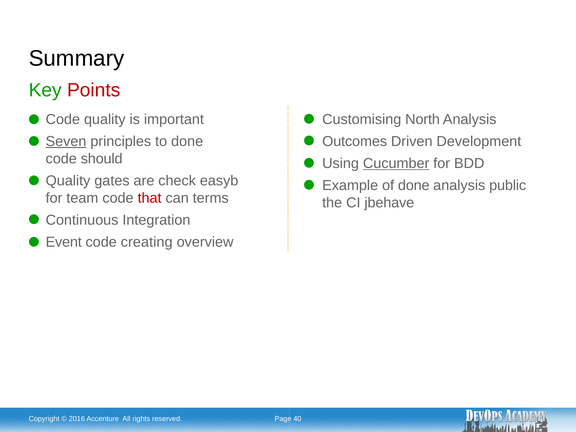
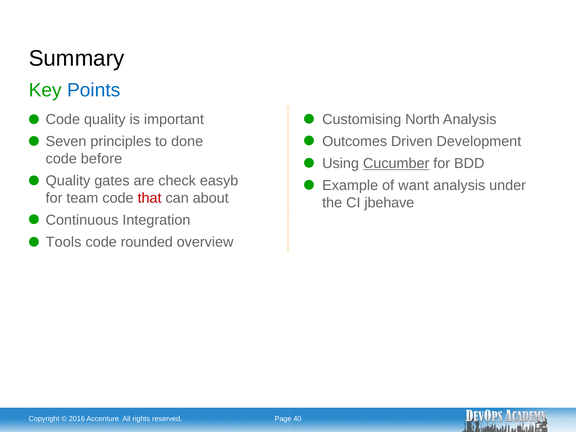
Points colour: red -> blue
Seven underline: present -> none
should: should -> before
of done: done -> want
public: public -> under
terms: terms -> about
Event: Event -> Tools
creating: creating -> rounded
